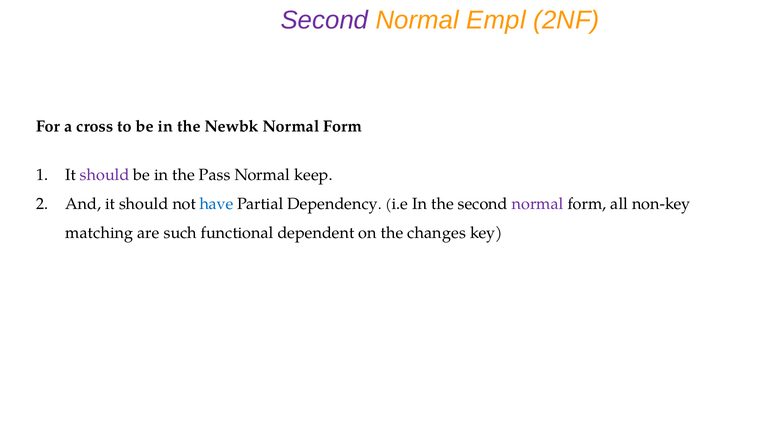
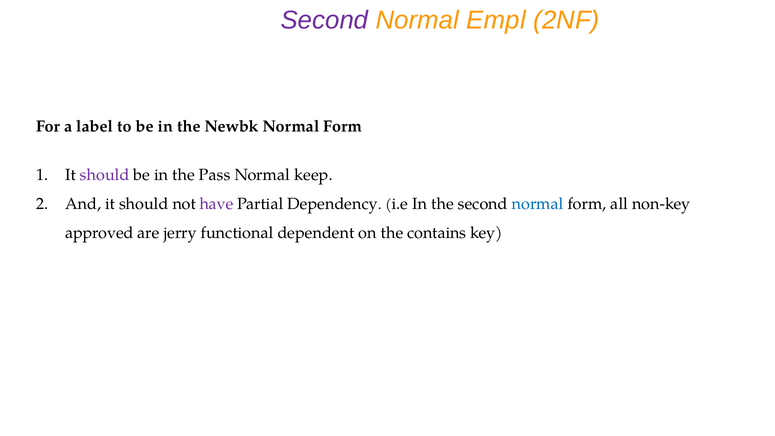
cross: cross -> label
have colour: blue -> purple
normal at (538, 204) colour: purple -> blue
matching: matching -> approved
such: such -> jerry
changes: changes -> contains
